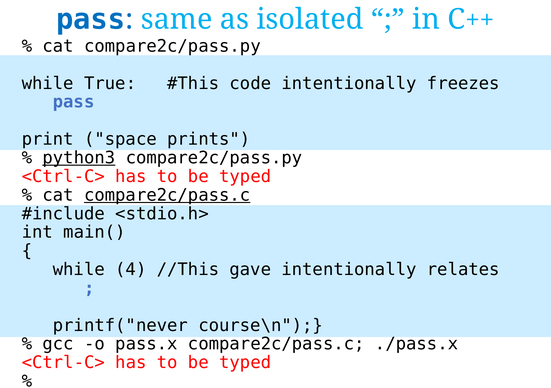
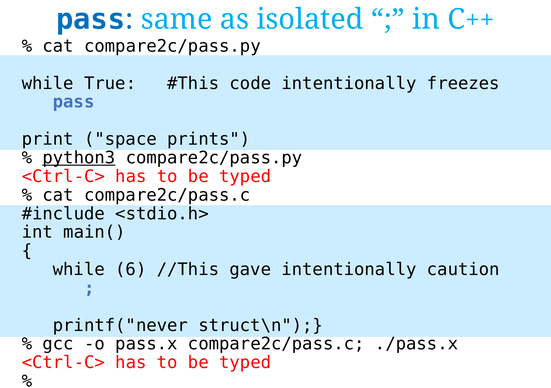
compare2c/pass.c at (167, 195) underline: present -> none
4: 4 -> 6
relates: relates -> caution
course\n: course\n -> struct\n
